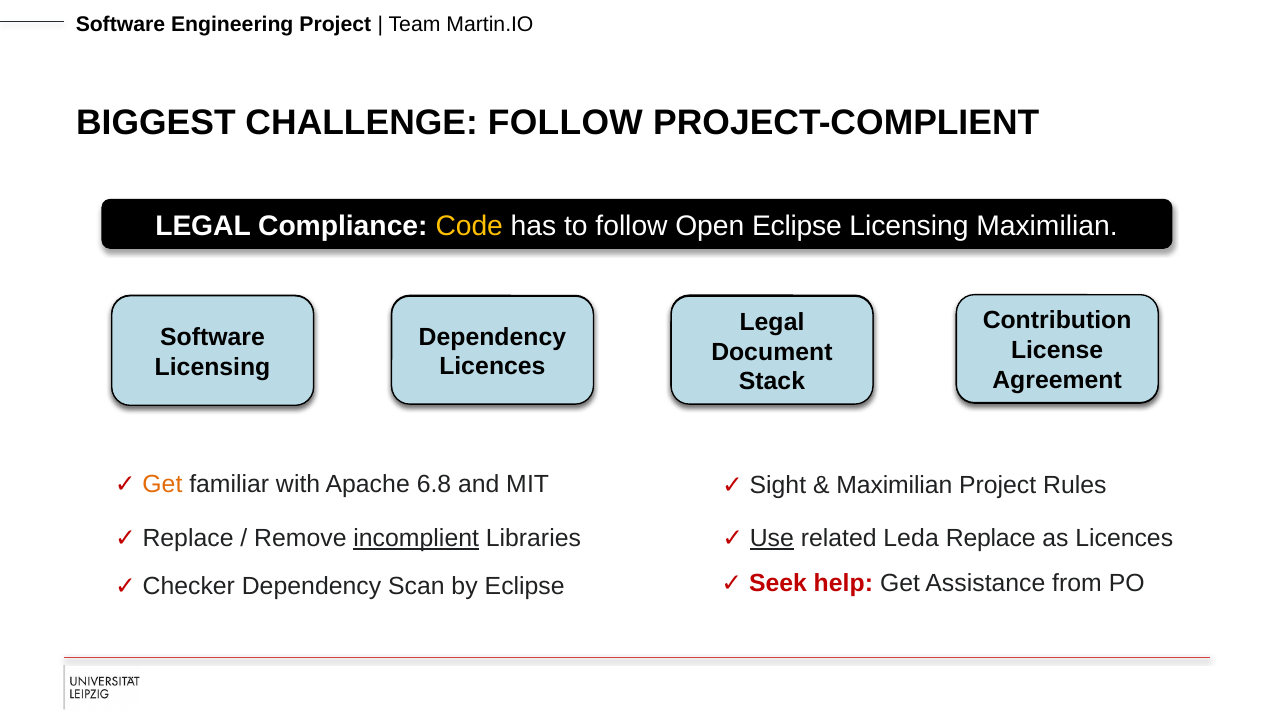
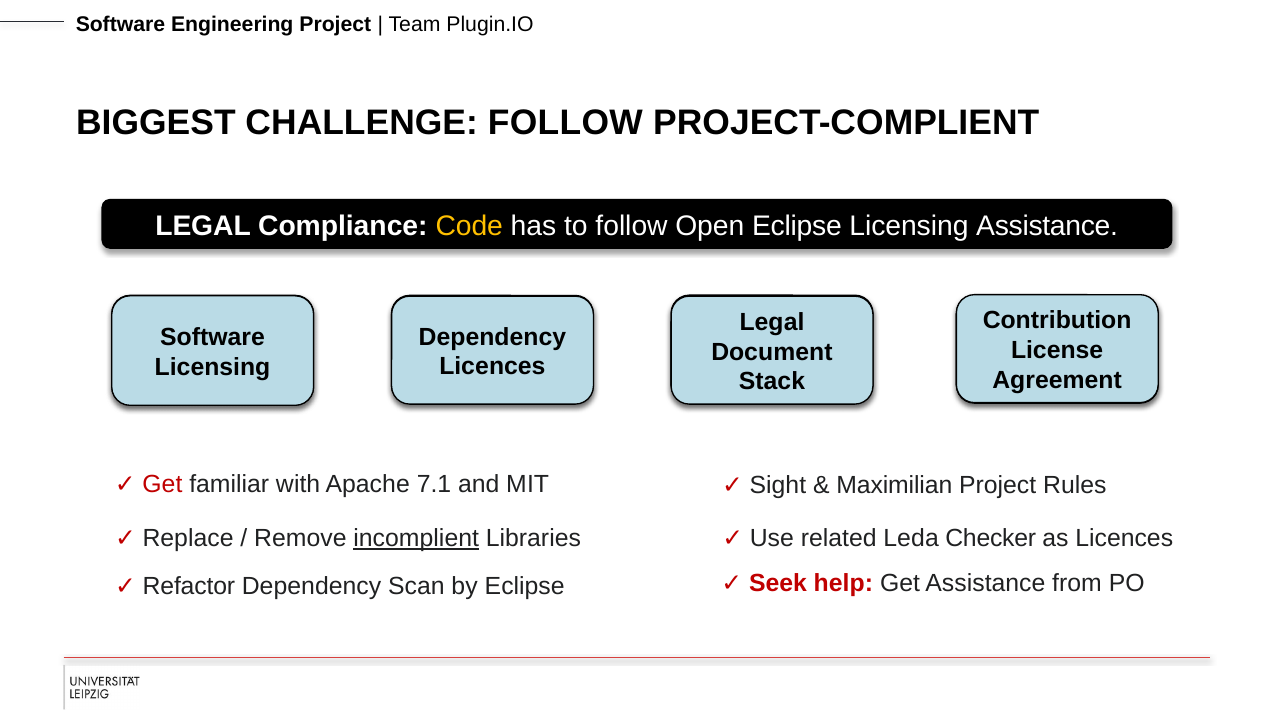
Martin.IO: Martin.IO -> Plugin.IO
Licensing Maximilian: Maximilian -> Assistance
Get at (162, 484) colour: orange -> red
6.8: 6.8 -> 7.1
Use underline: present -> none
Leda Replace: Replace -> Checker
Checker: Checker -> Refactor
